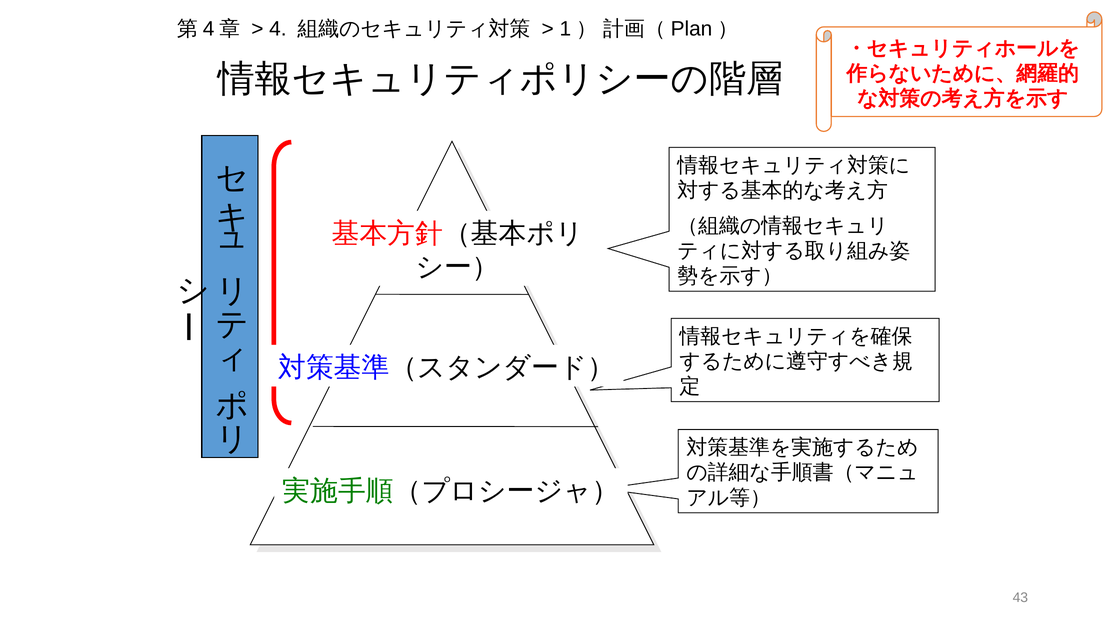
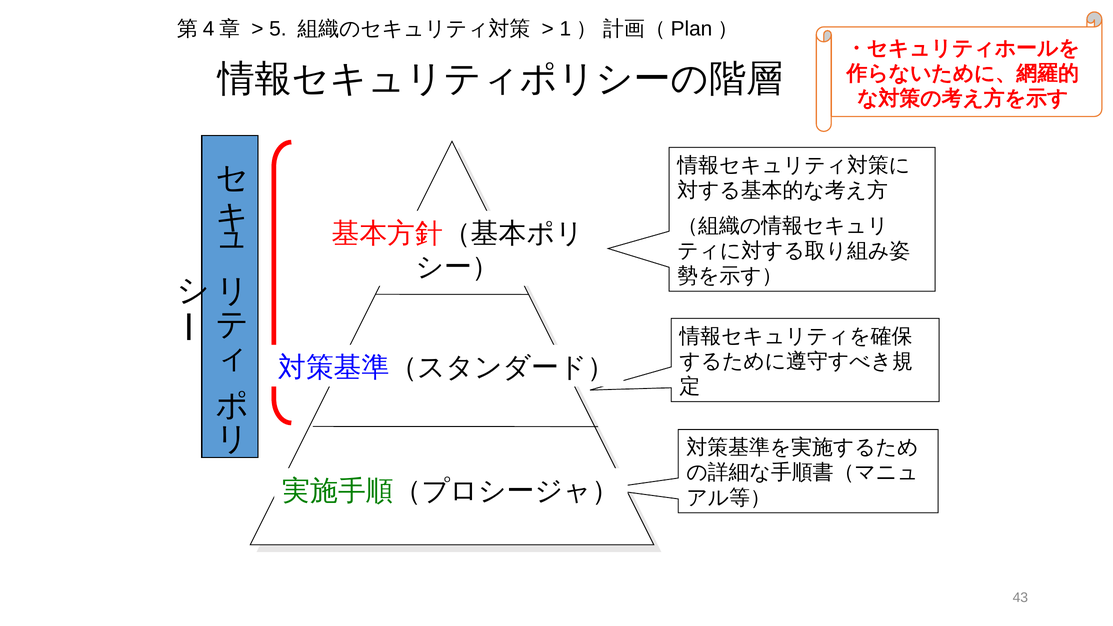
4: 4 -> 5
